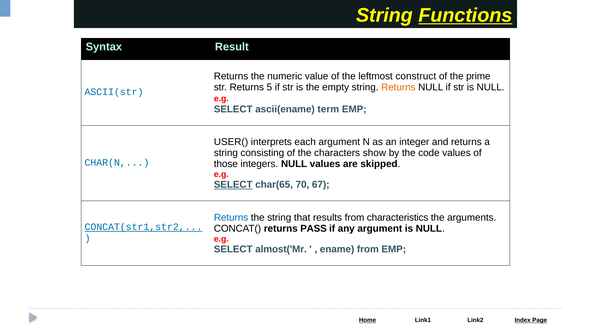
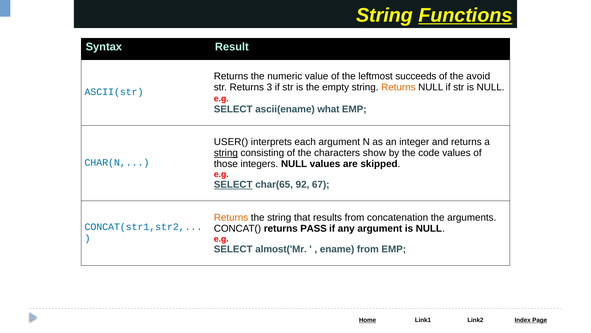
construct: construct -> succeeds
prime: prime -> avoid
5: 5 -> 3
term: term -> what
string at (226, 153) underline: none -> present
70: 70 -> 92
Returns at (231, 217) colour: blue -> orange
characteristics: characteristics -> concatenation
CONCAT(str1,str2 underline: present -> none
